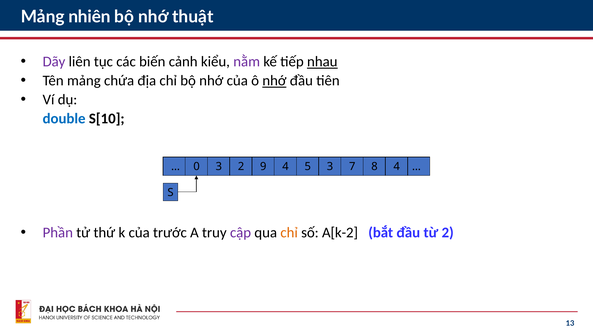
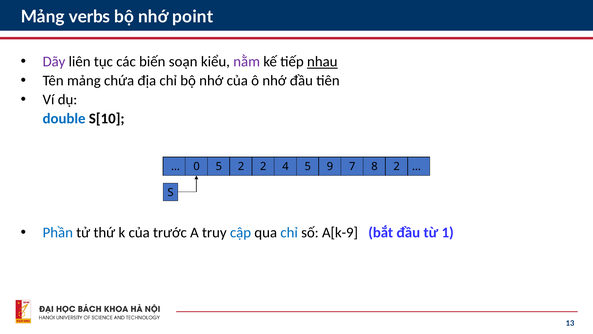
nhiên: nhiên -> verbs
thuật: thuật -> point
cảnh: cảnh -> soạn
nhớ at (274, 81) underline: present -> none
0 3: 3 -> 5
2 9: 9 -> 2
5 3: 3 -> 9
8 4: 4 -> 2
Phần colour: purple -> blue
cập colour: purple -> blue
chỉ at (289, 232) colour: orange -> blue
A[k-2: A[k-2 -> A[k-9
từ 2: 2 -> 1
